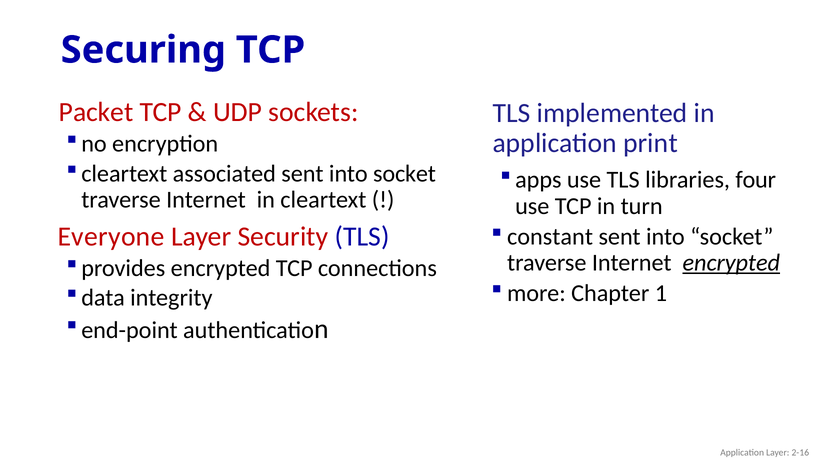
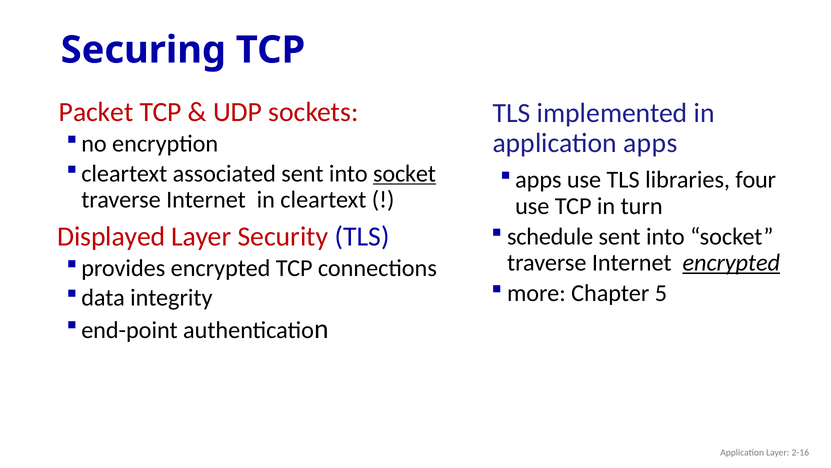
application print: print -> apps
socket at (404, 173) underline: none -> present
constant: constant -> schedule
Everyone: Everyone -> Displayed
1: 1 -> 5
